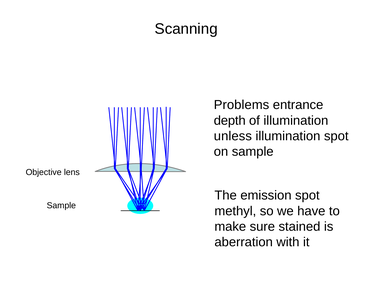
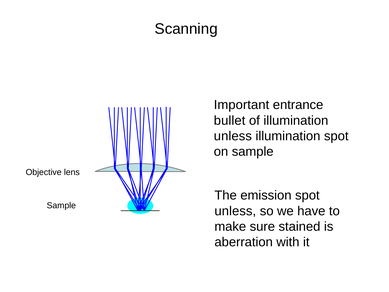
Problems: Problems -> Important
depth: depth -> bullet
methyl at (235, 211): methyl -> unless
